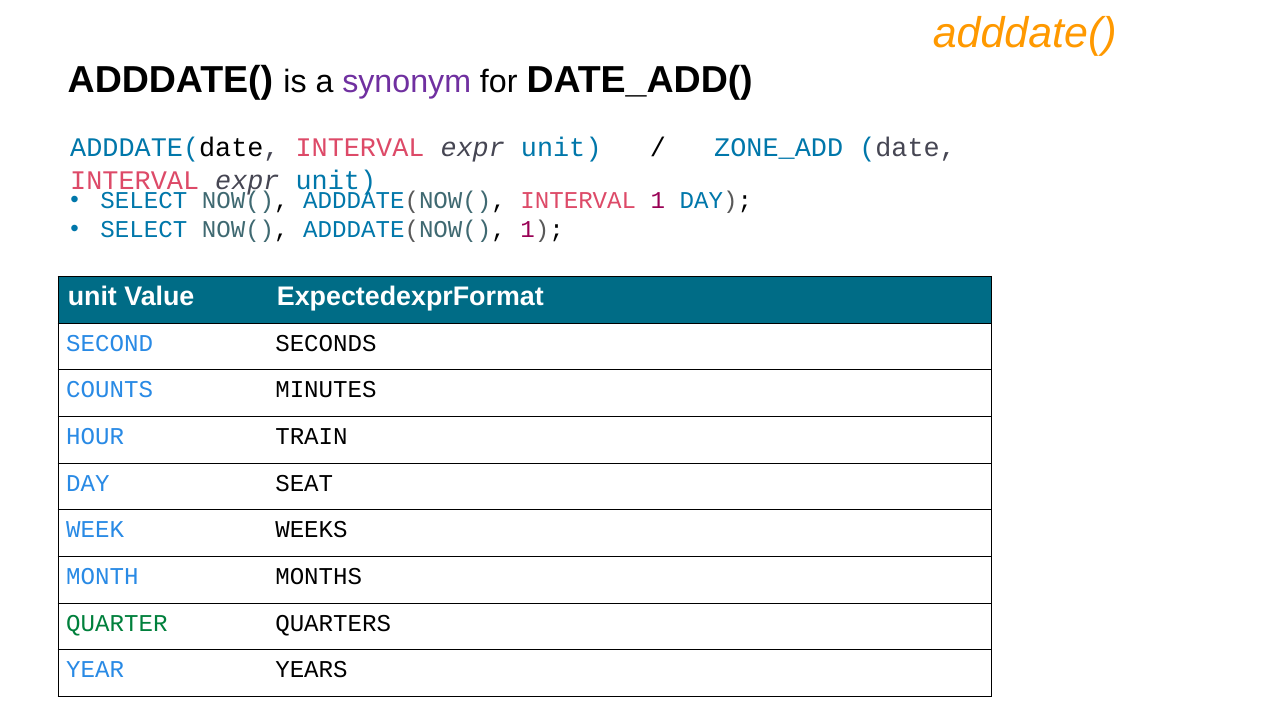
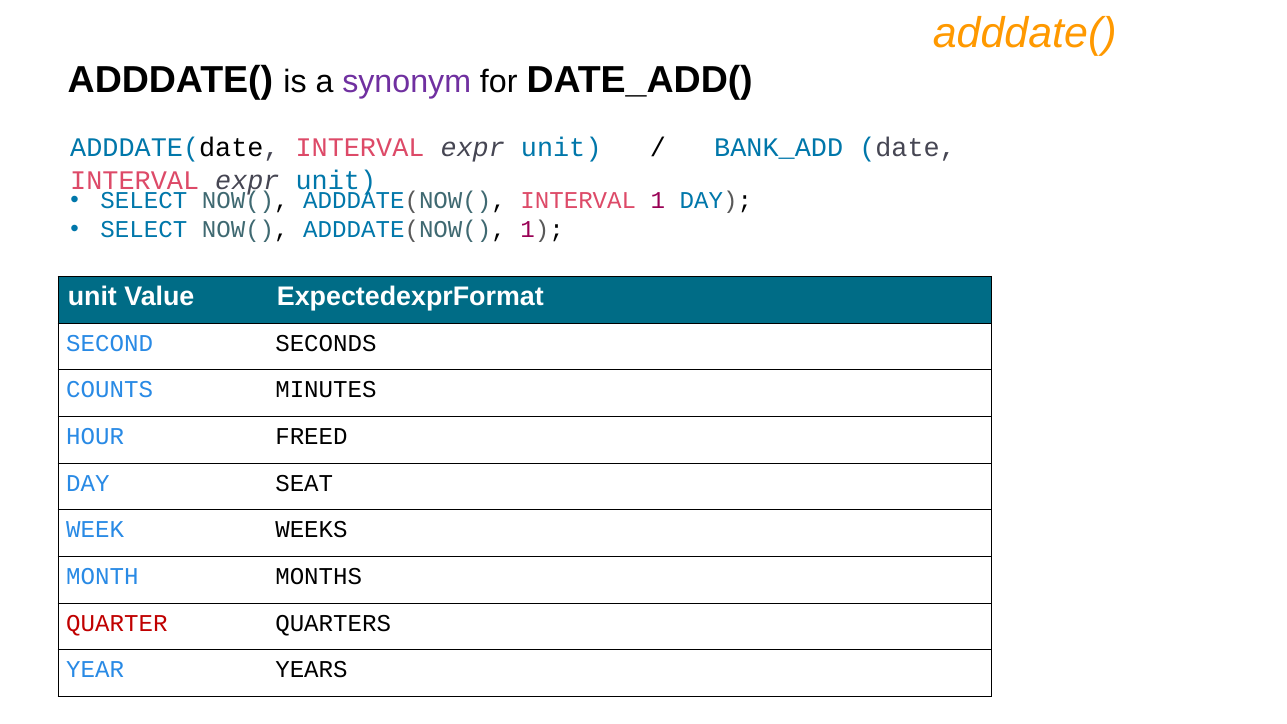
ZONE_ADD: ZONE_ADD -> BANK_ADD
TRAIN: TRAIN -> FREED
QUARTER colour: green -> red
